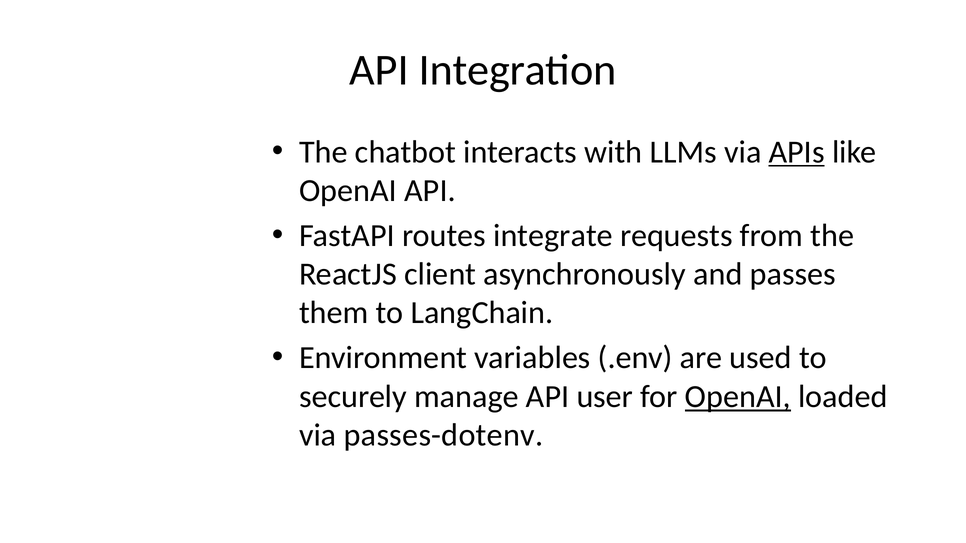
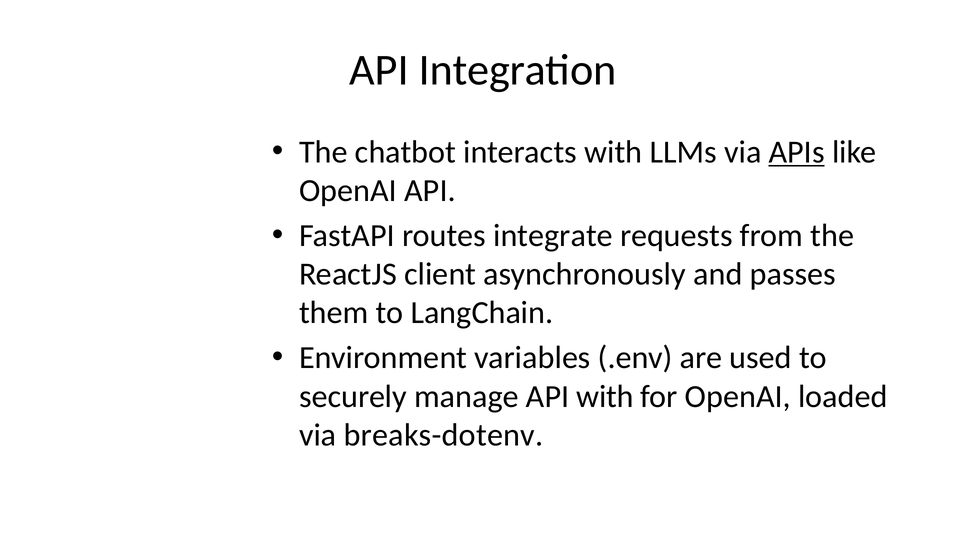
API user: user -> with
OpenAI at (738, 397) underline: present -> none
passes-dotenv: passes-dotenv -> breaks-dotenv
